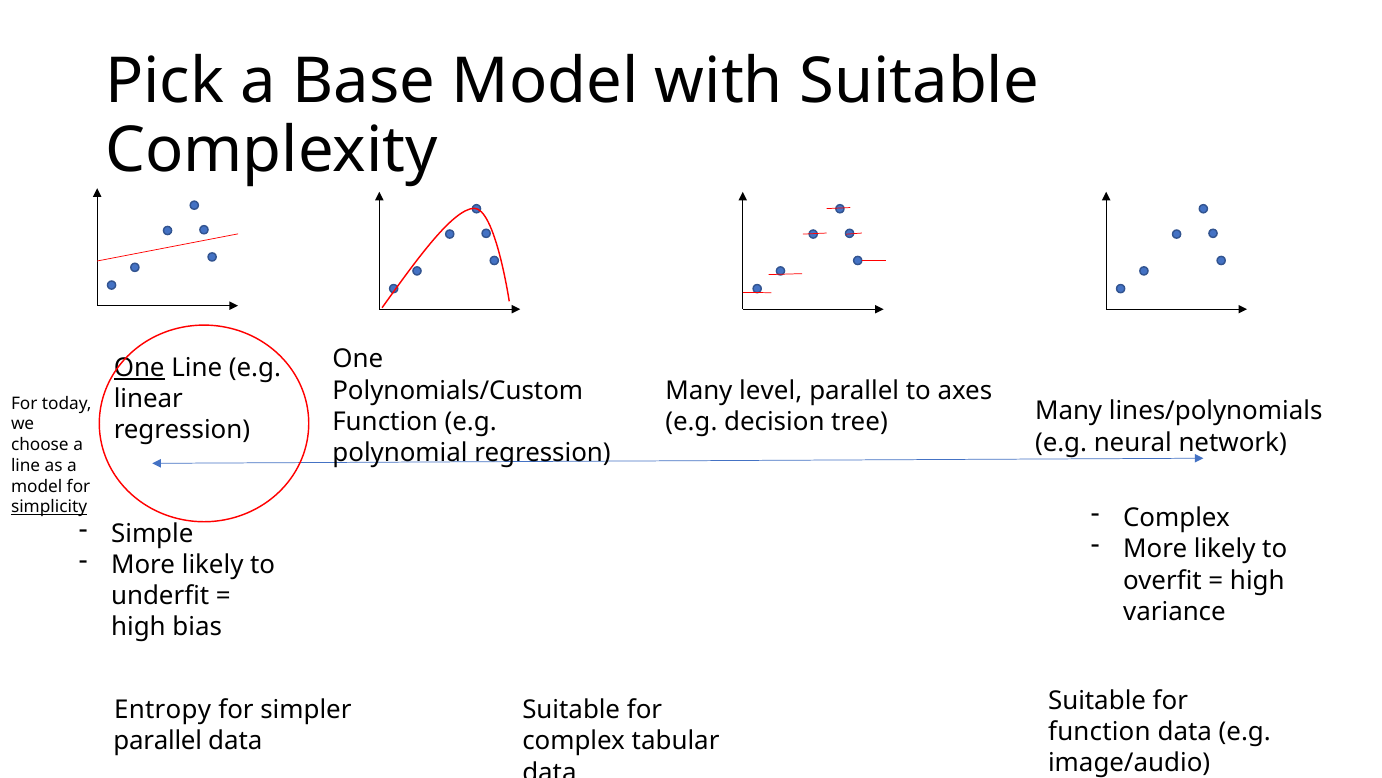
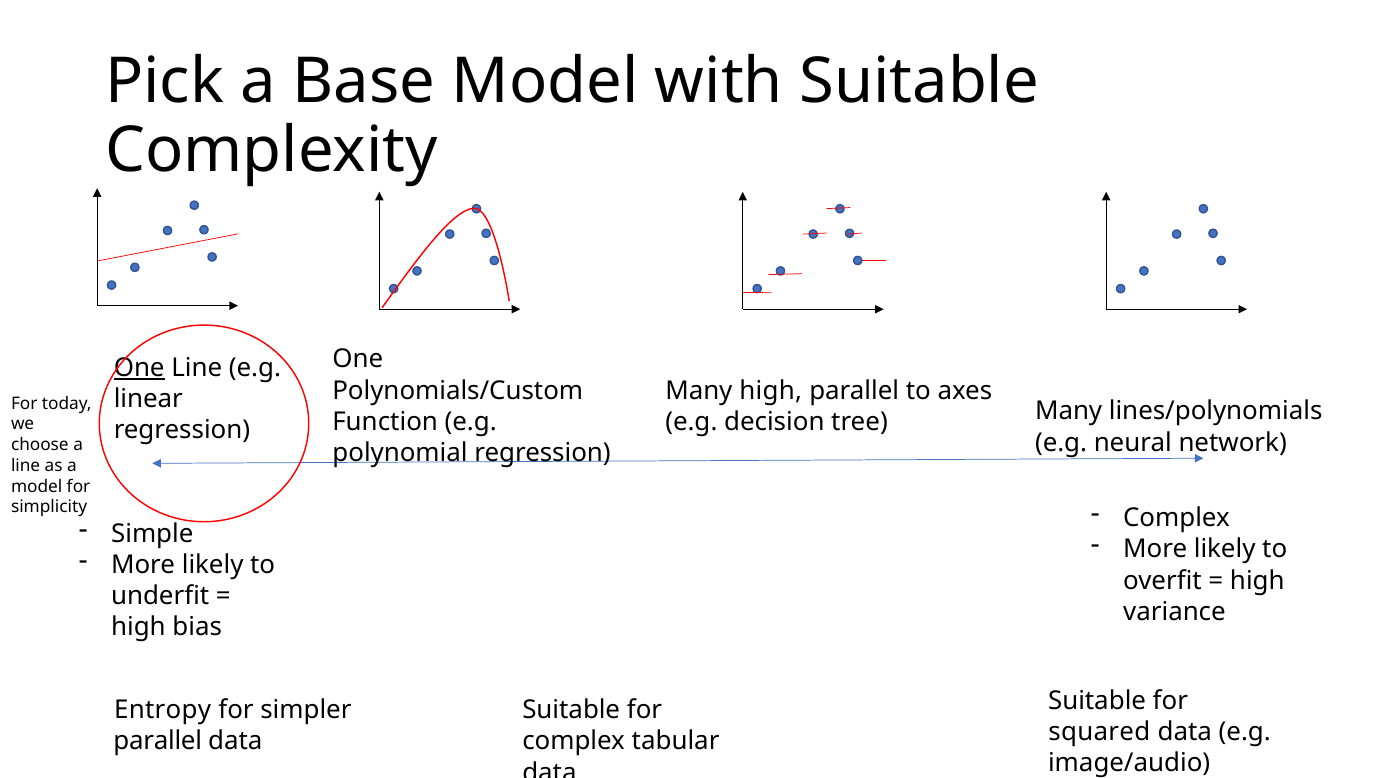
Many level: level -> high
simplicity underline: present -> none
function at (1099, 732): function -> squared
